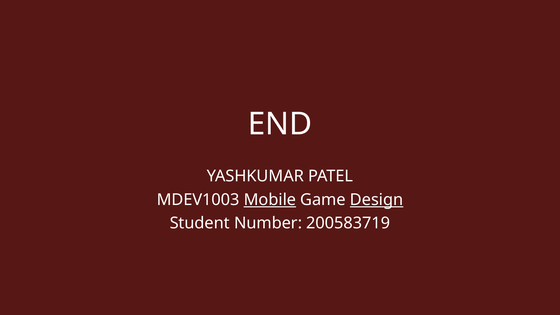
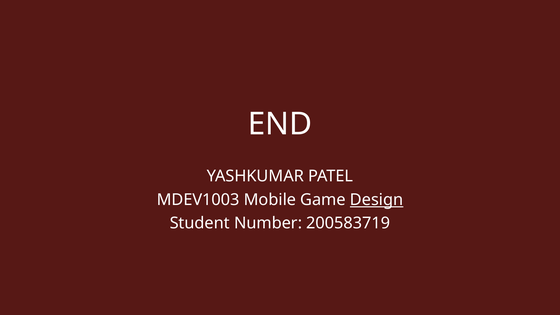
Mobile underline: present -> none
